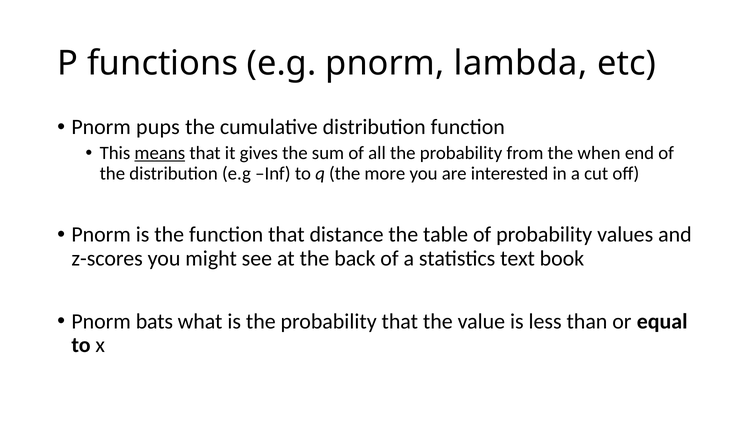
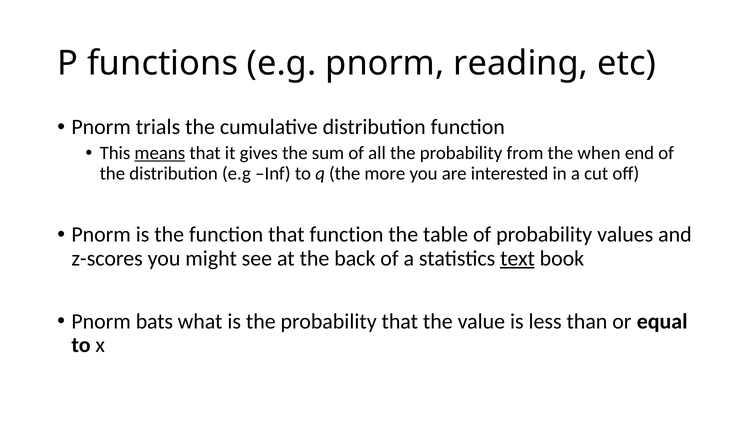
lambda: lambda -> reading
pups: pups -> trials
that distance: distance -> function
text underline: none -> present
